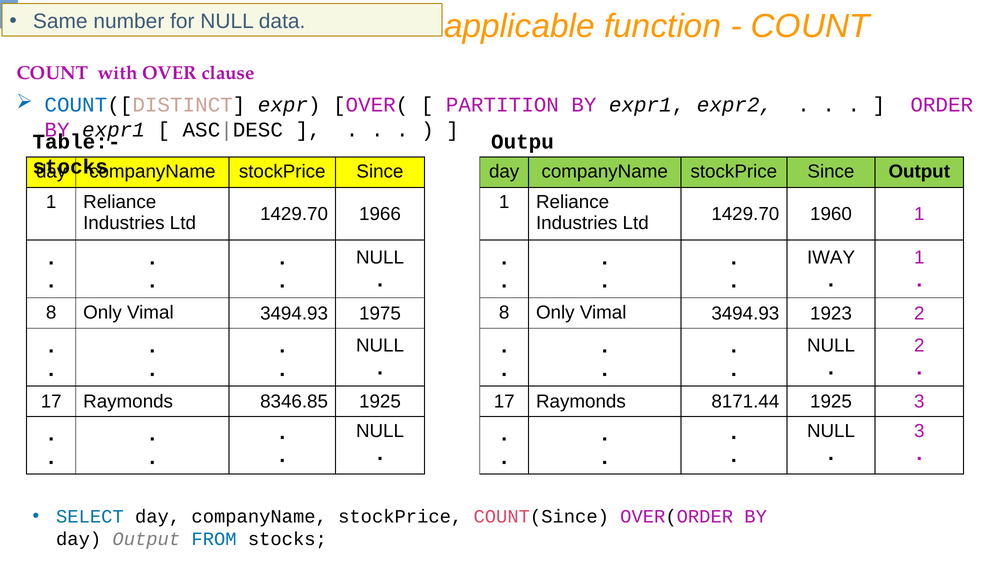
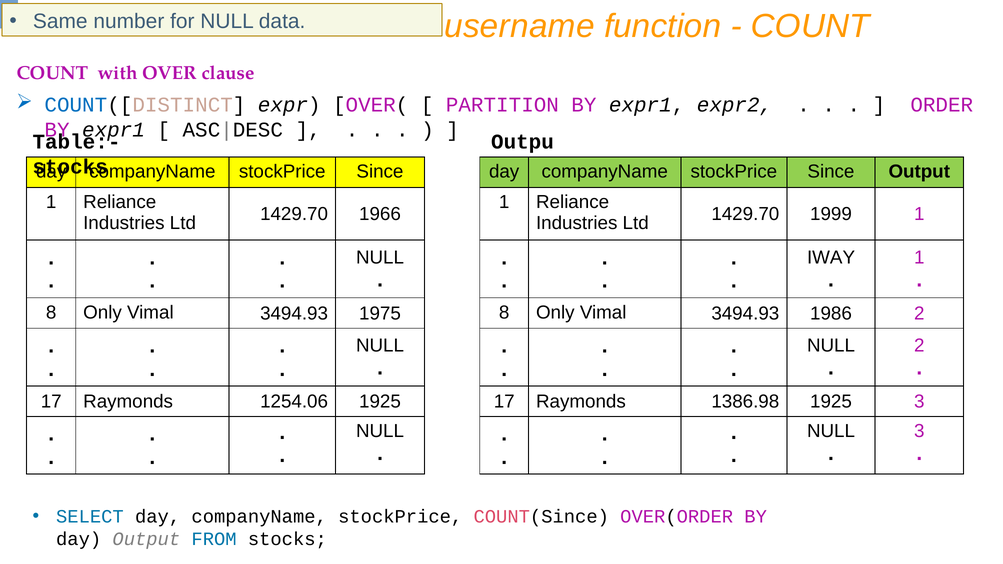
applicable: applicable -> username
1960: 1960 -> 1999
1923: 1923 -> 1986
8346.85: 8346.85 -> 1254.06
8171.44: 8171.44 -> 1386.98
